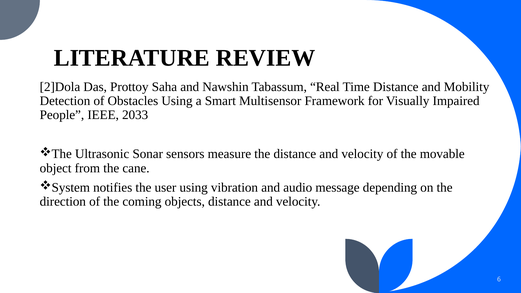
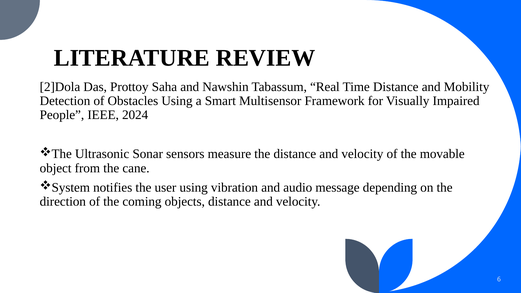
2033: 2033 -> 2024
